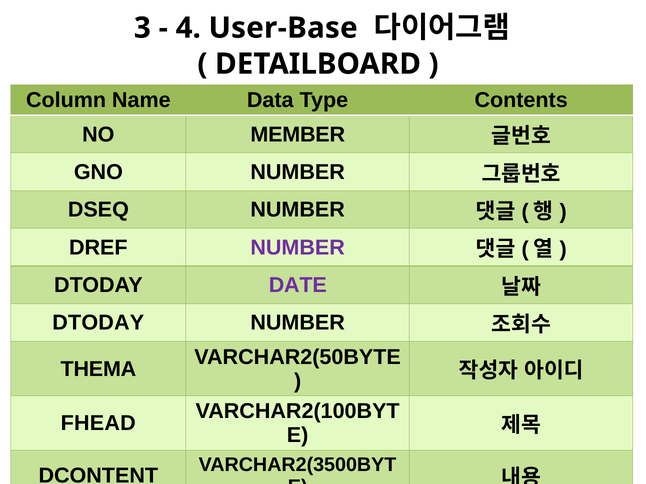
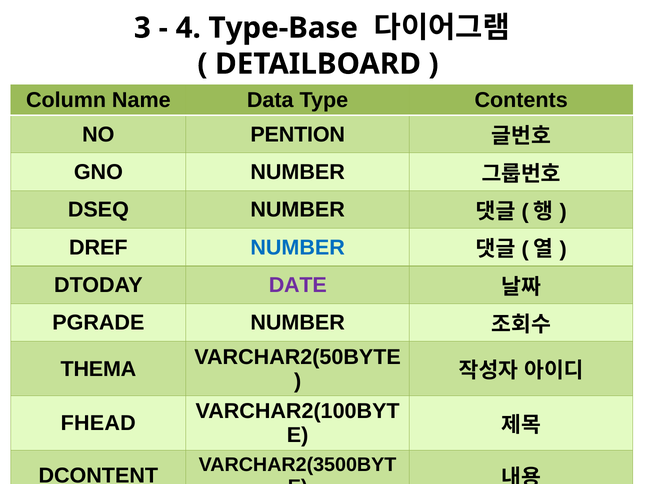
User-Base: User-Base -> Type-Base
MEMBER: MEMBER -> PENTION
NUMBER at (298, 248) colour: purple -> blue
DTODAY at (98, 323): DTODAY -> PGRADE
